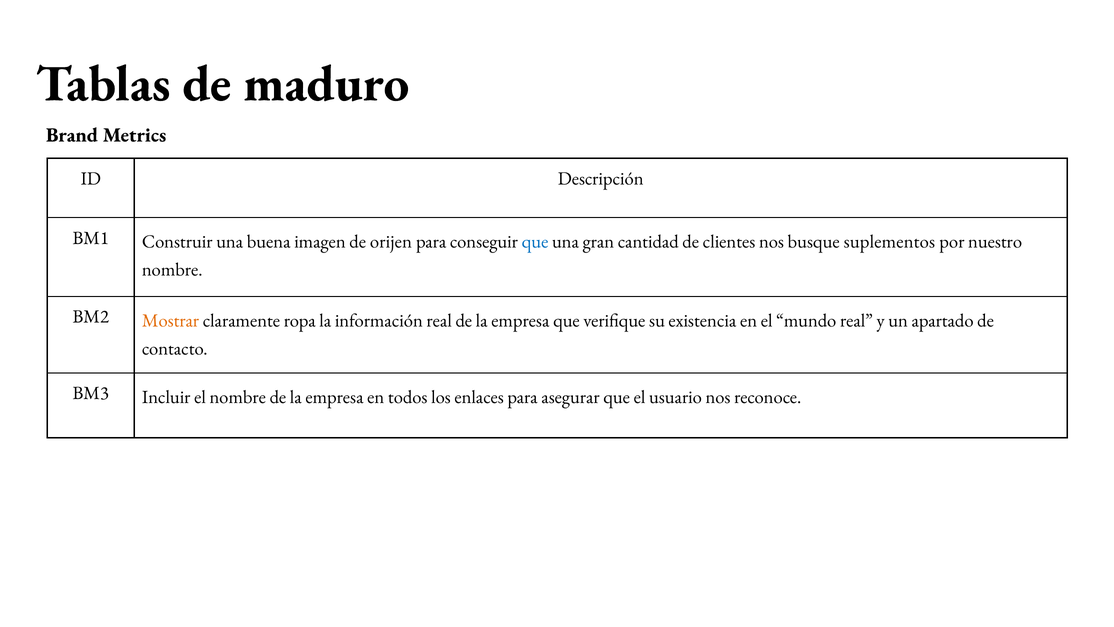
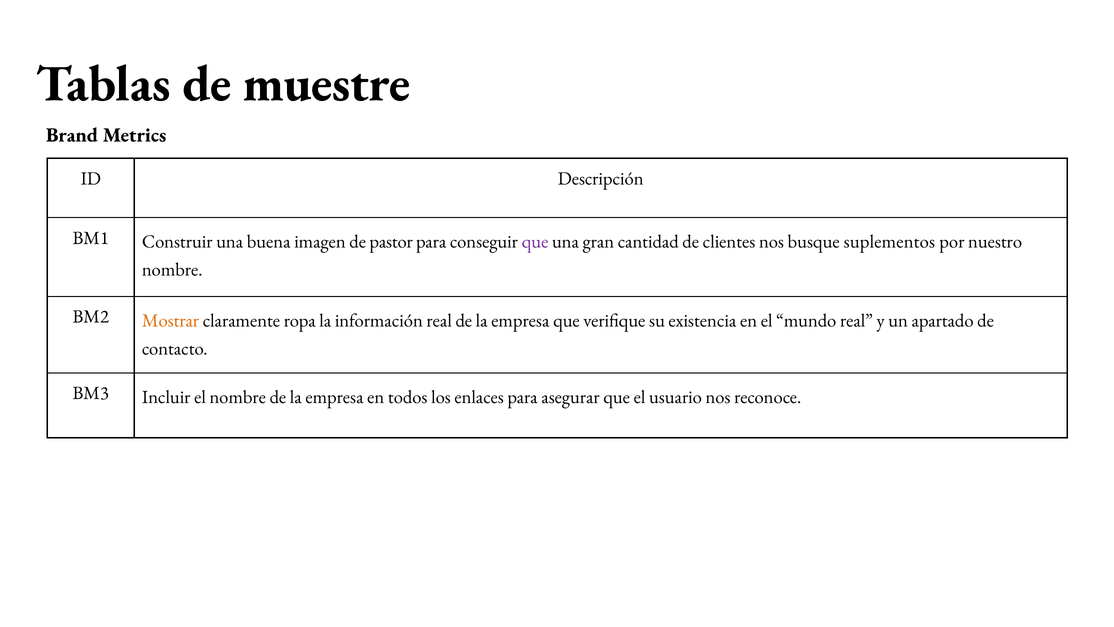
maduro: maduro -> muestre
orijen: orijen -> pastor
que at (535, 241) colour: blue -> purple
